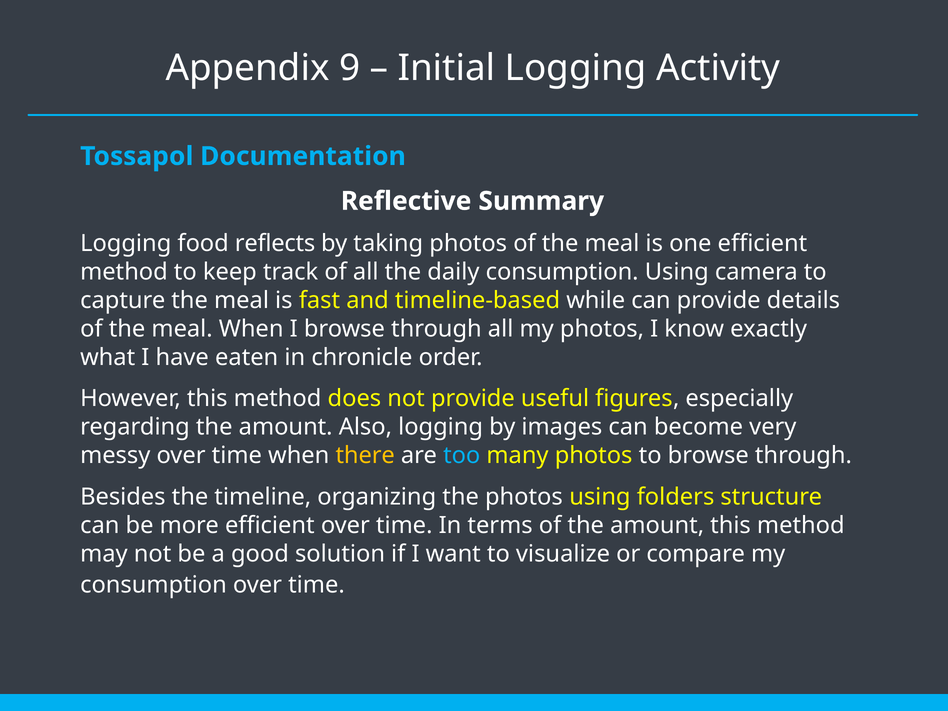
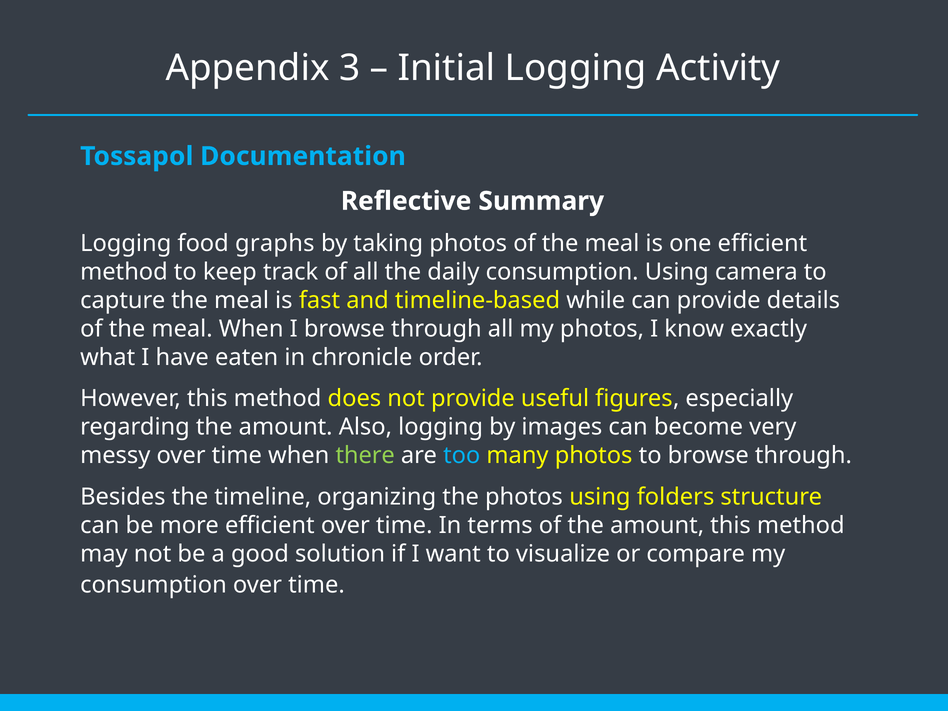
9: 9 -> 3
reflects: reflects -> graphs
there colour: yellow -> light green
